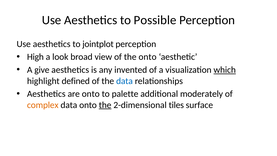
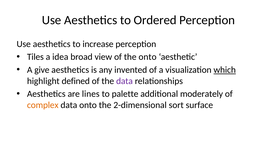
Possible: Possible -> Ordered
jointplot: jointplot -> increase
High: High -> Tiles
look: look -> idea
data at (124, 81) colour: blue -> purple
are onto: onto -> lines
the at (105, 105) underline: present -> none
tiles: tiles -> sort
